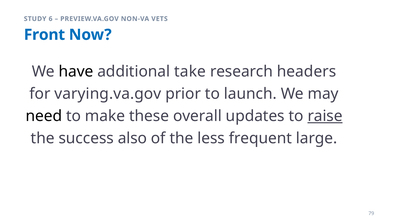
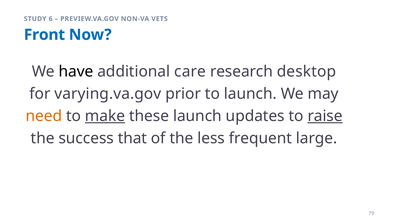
take: take -> care
headers: headers -> desktop
need colour: black -> orange
make underline: none -> present
these overall: overall -> launch
also: also -> that
